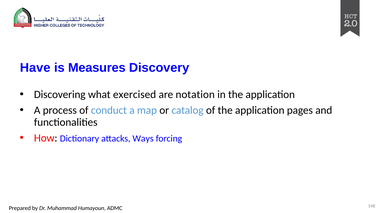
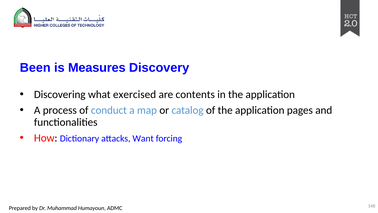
Have: Have -> Been
notation: notation -> contents
Ways: Ways -> Want
